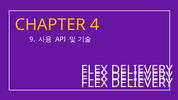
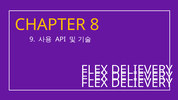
4: 4 -> 8
